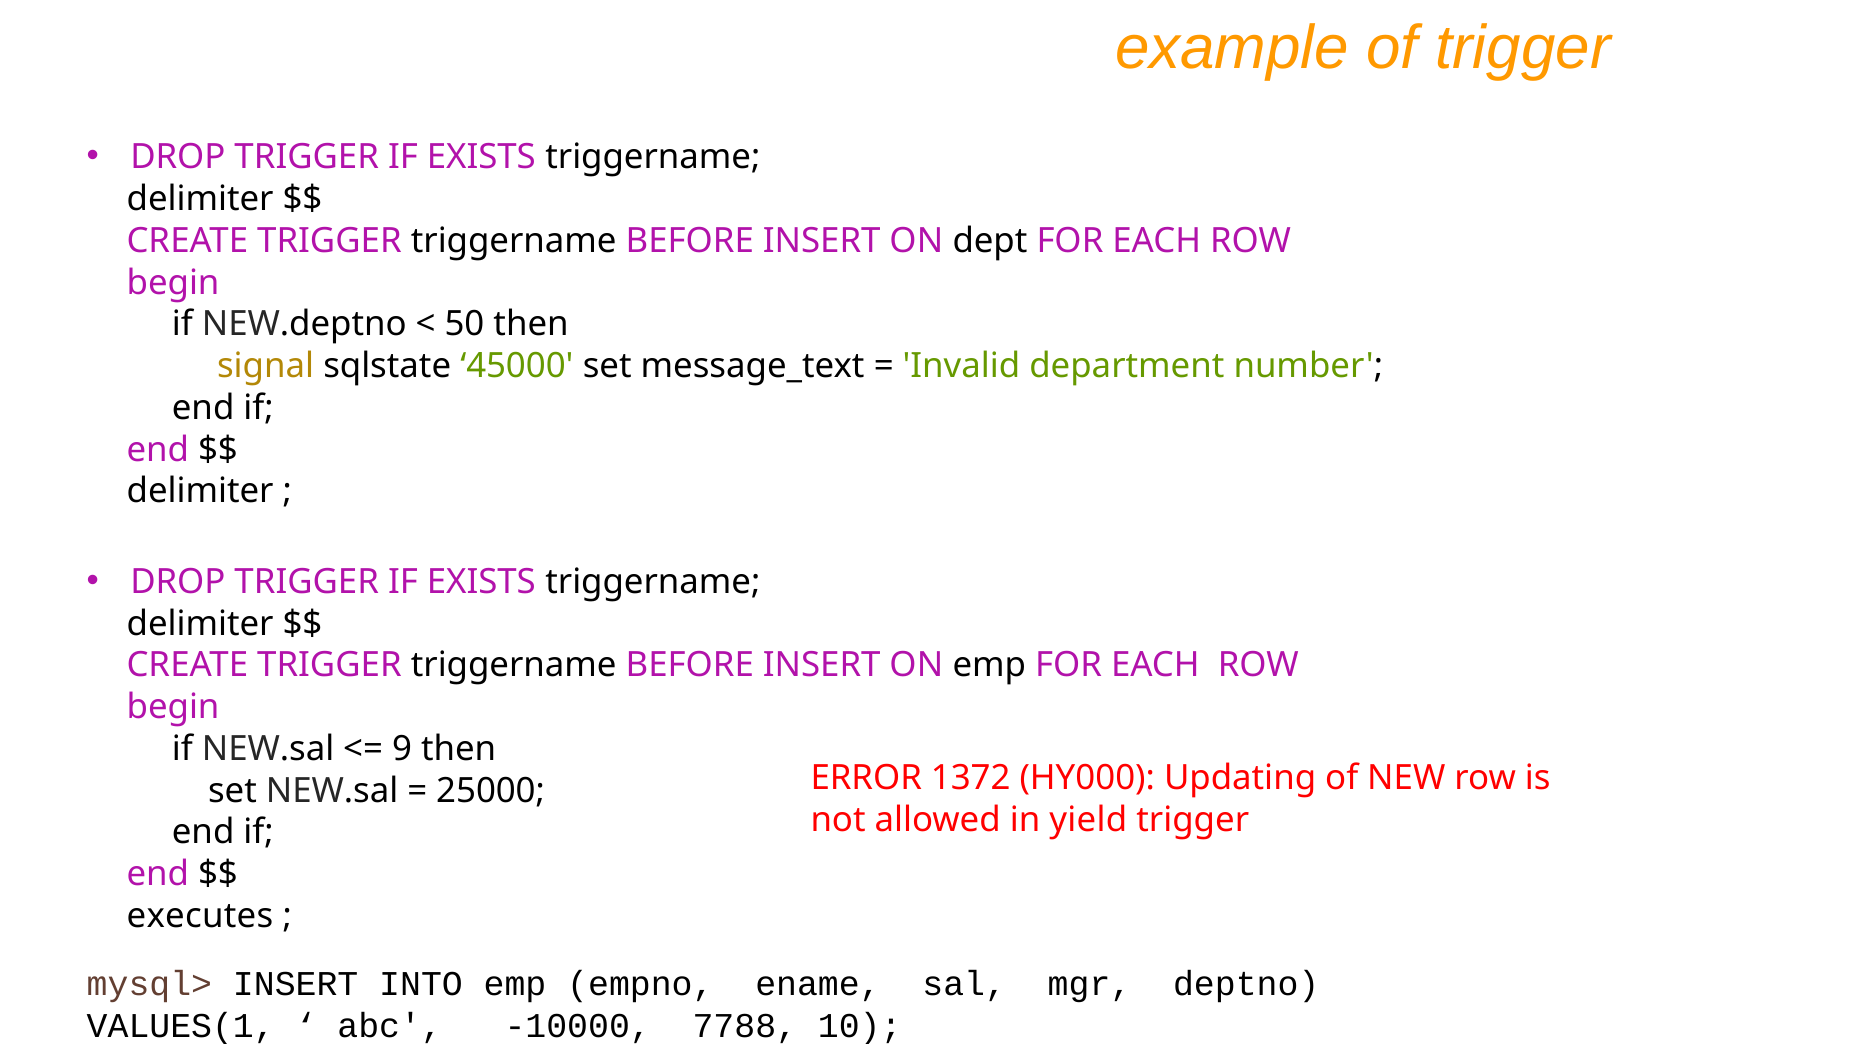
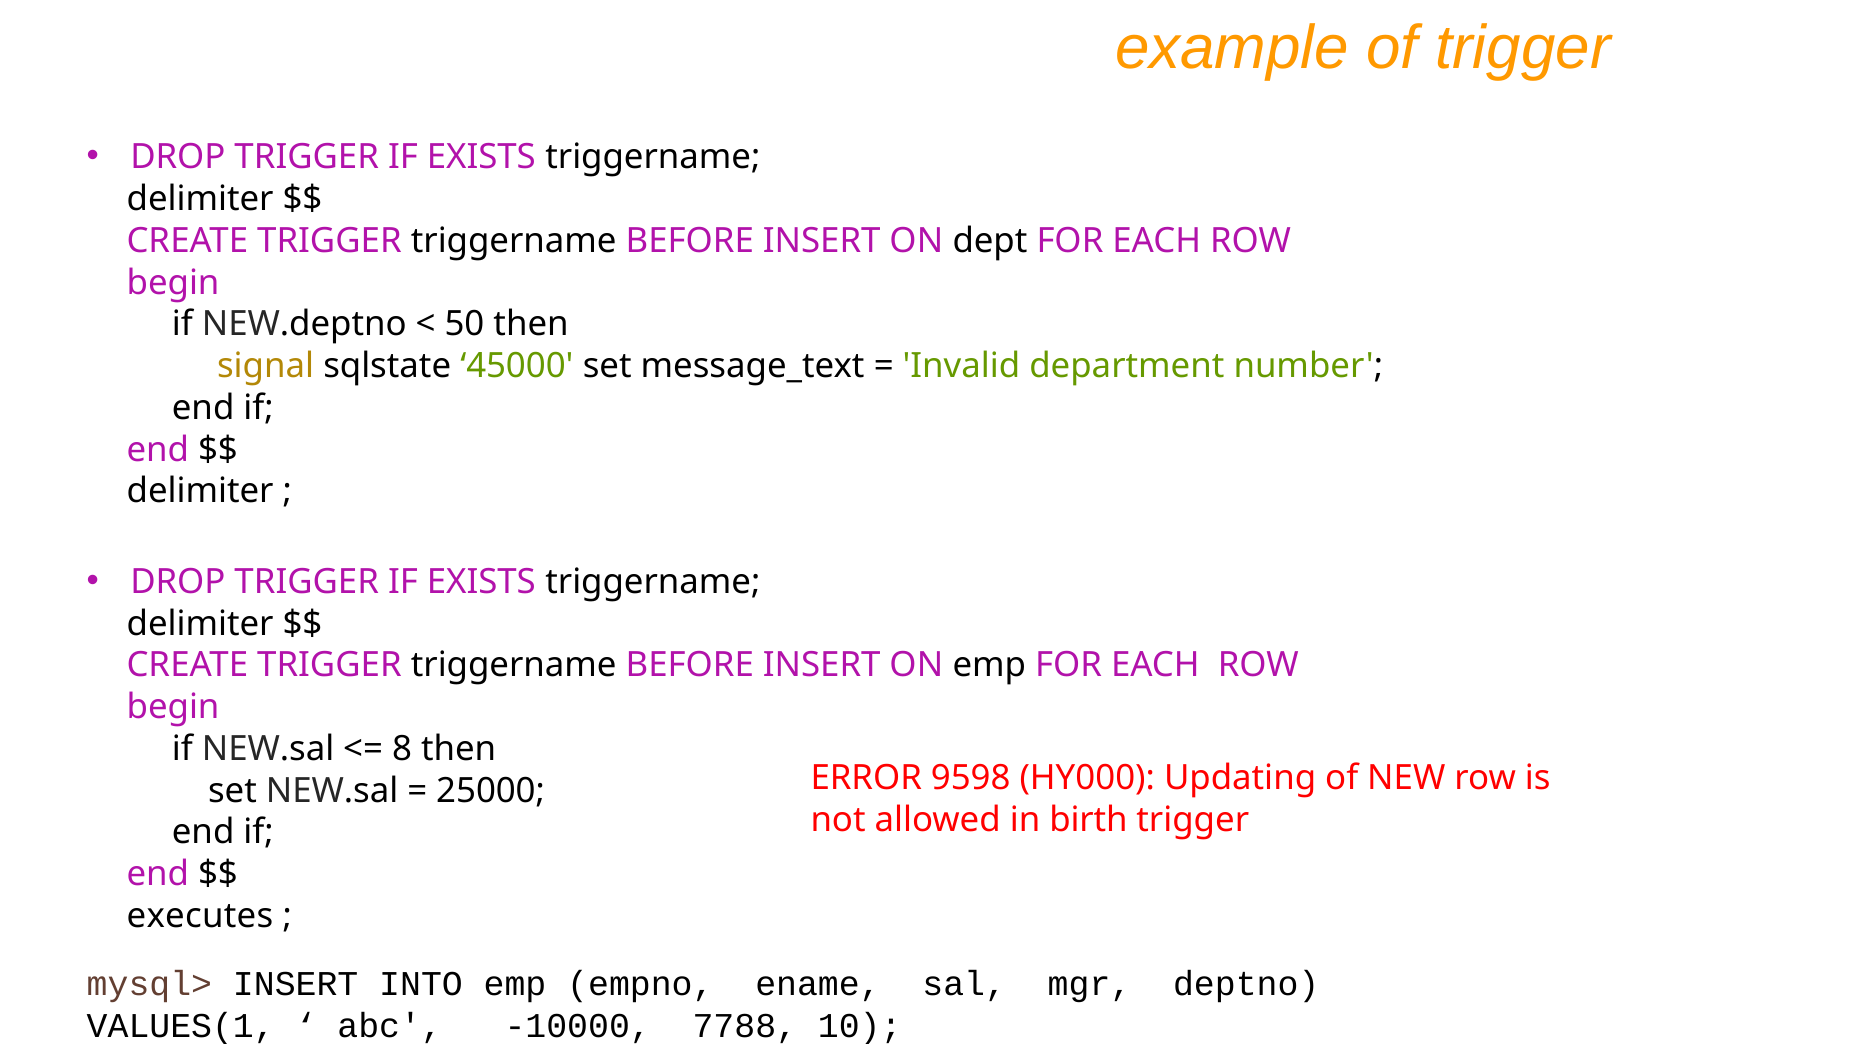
9: 9 -> 8
1372: 1372 -> 9598
yield: yield -> birth
